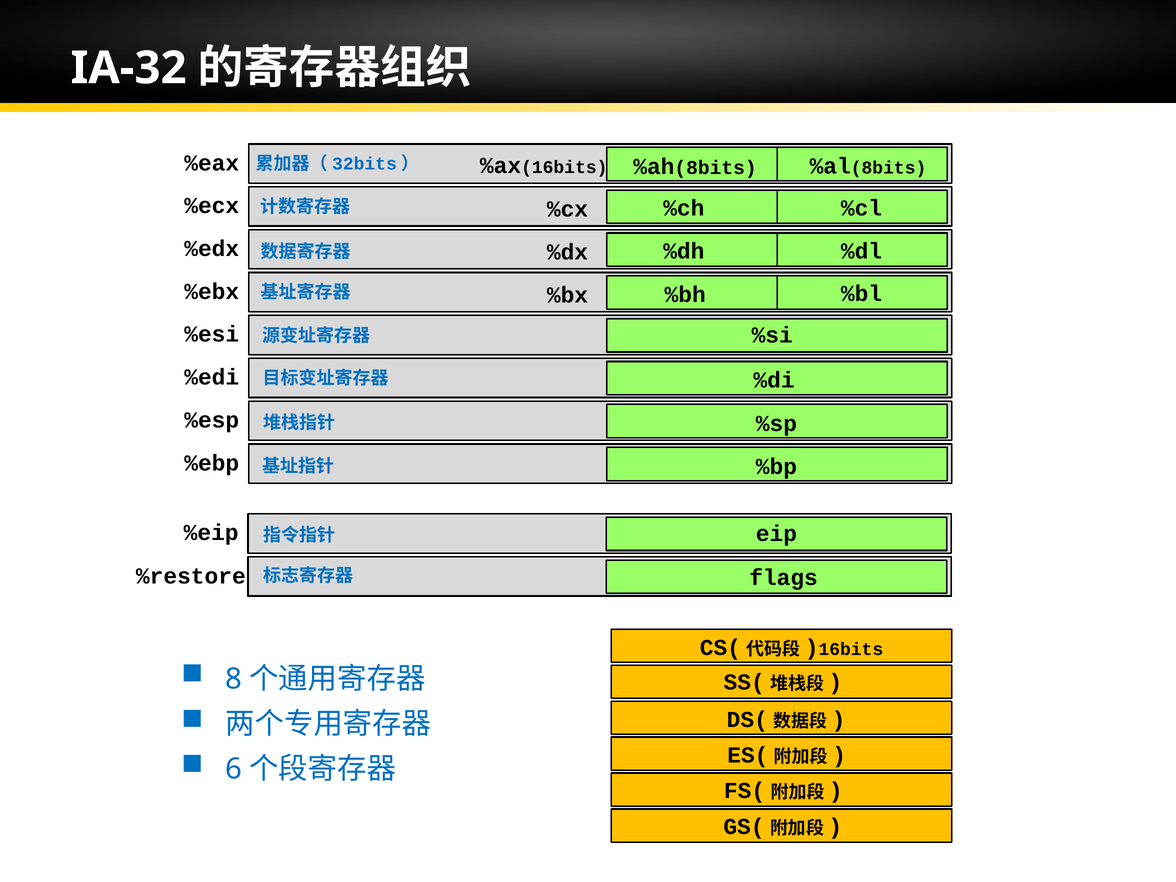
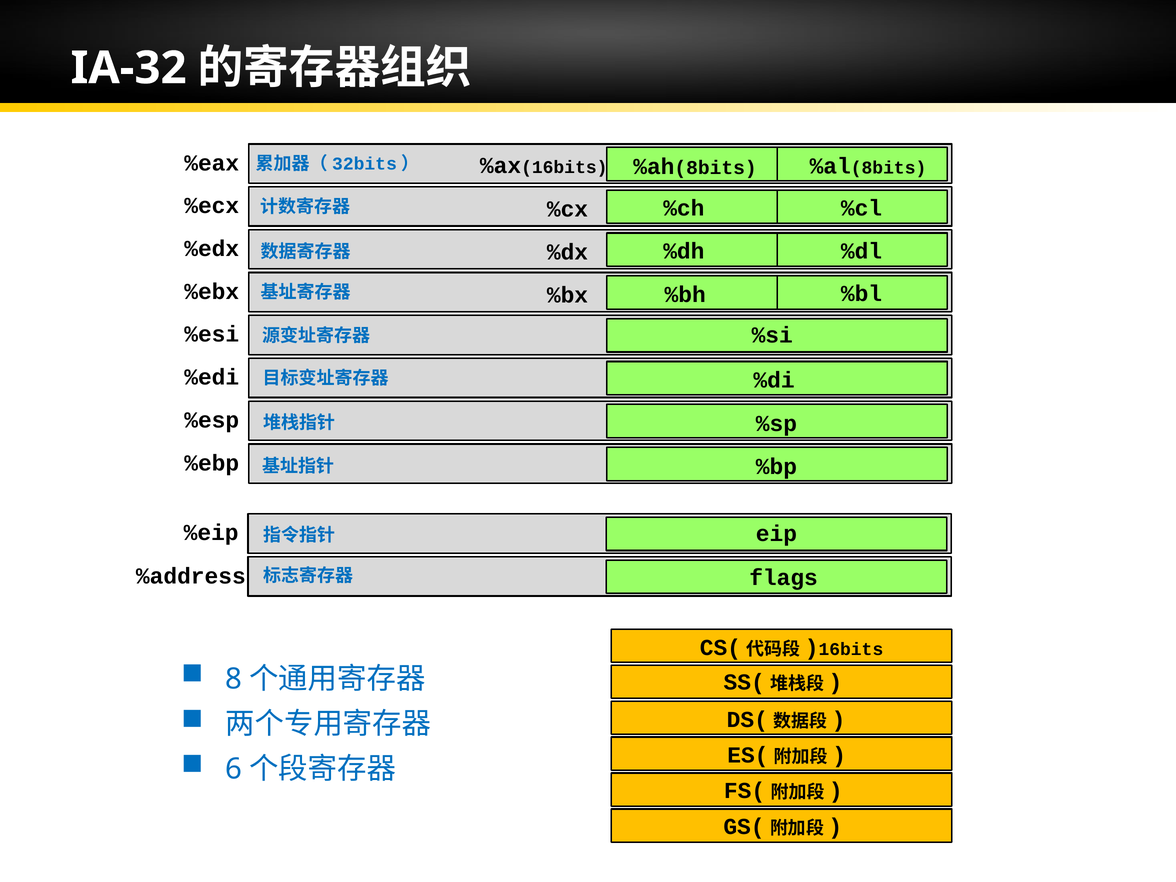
%restore: %restore -> %address
